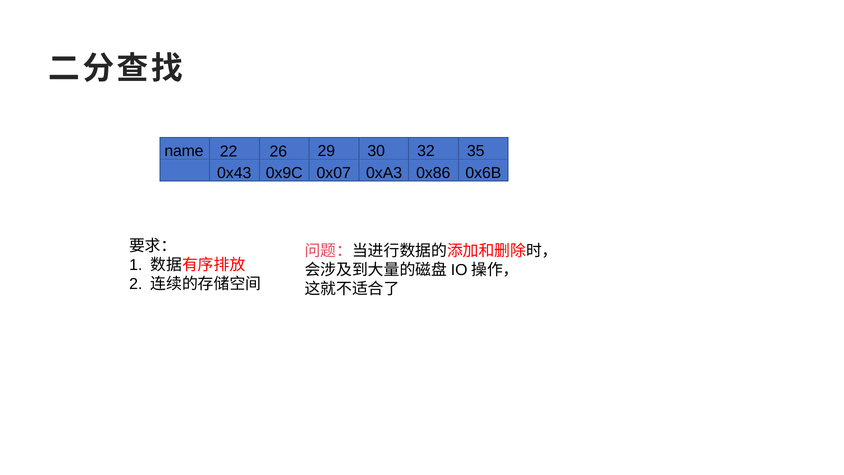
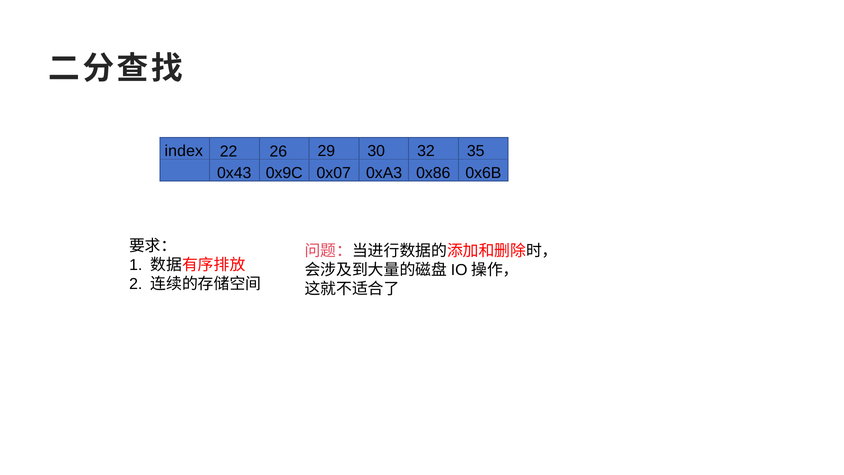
name: name -> index
